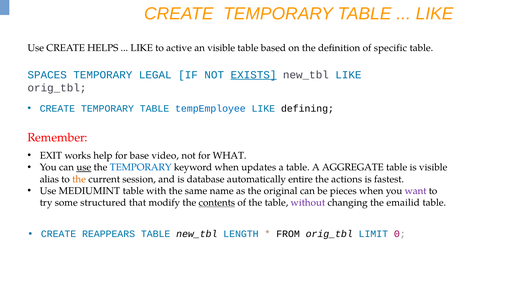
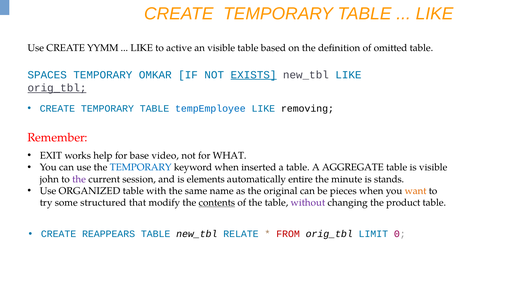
HELPS: HELPS -> YYMM
specific: specific -> omitted
LEGAL: LEGAL -> OMKAR
orig_tbl at (57, 88) underline: none -> present
defining: defining -> removing
use at (84, 167) underline: present -> none
updates: updates -> inserted
alias: alias -> john
the at (79, 179) colour: orange -> purple
database: database -> elements
actions: actions -> minute
fastest: fastest -> stands
MEDIUMINT: MEDIUMINT -> ORGANIZED
want colour: purple -> orange
emailid: emailid -> product
LENGTH: LENGTH -> RELATE
FROM colour: black -> red
